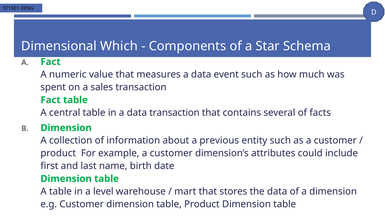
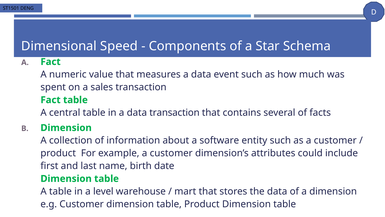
Which: Which -> Speed
previous: previous -> software
